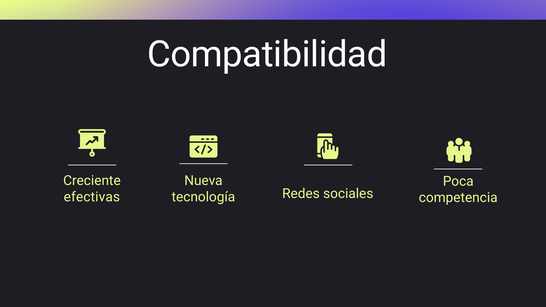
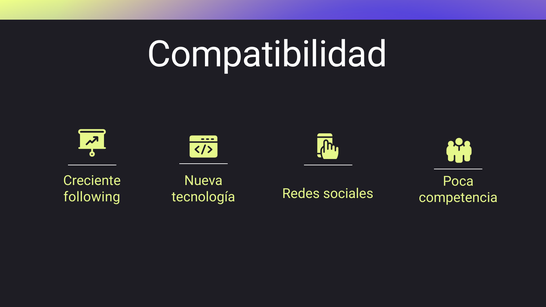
efectivas: efectivas -> following
